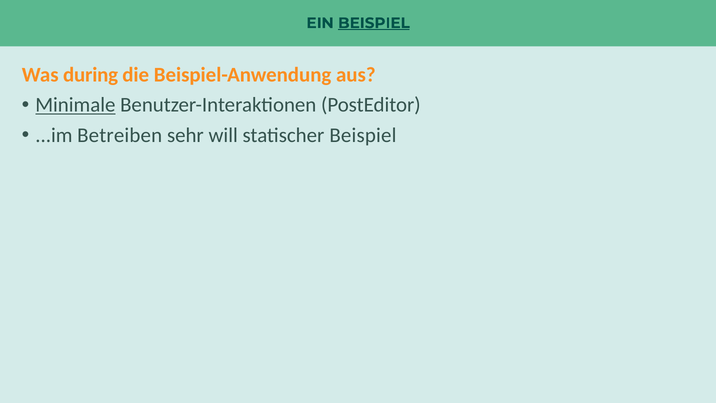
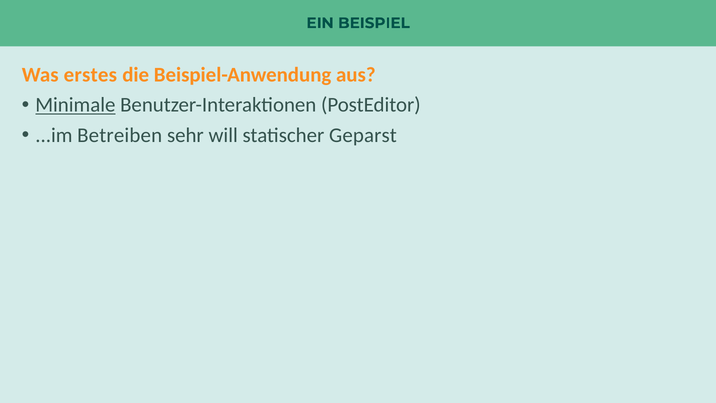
BEISPIEL at (374, 23) underline: present -> none
during: during -> erstes
statischer Beispiel: Beispiel -> Geparst
